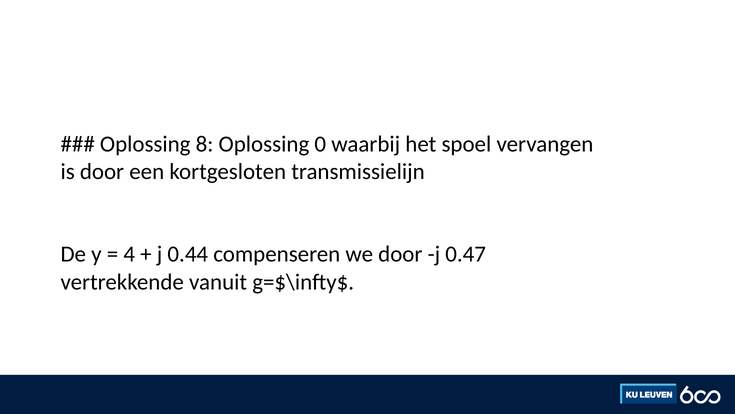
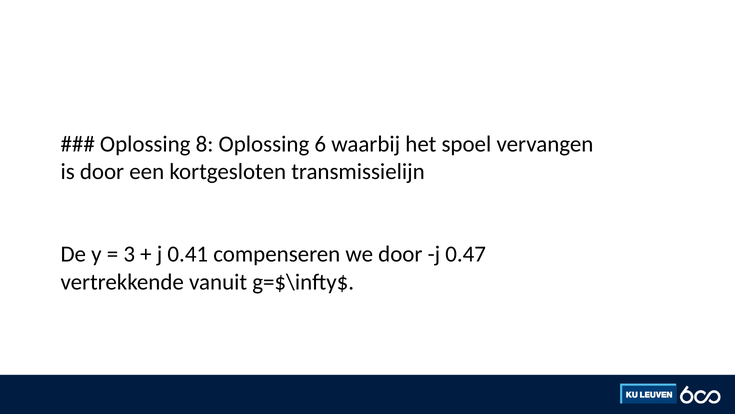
0: 0 -> 6
4: 4 -> 3
0.44: 0.44 -> 0.41
